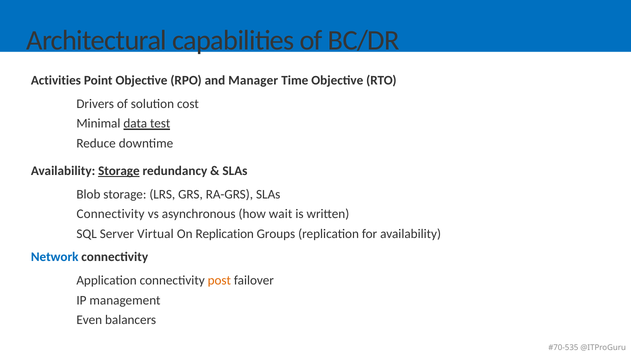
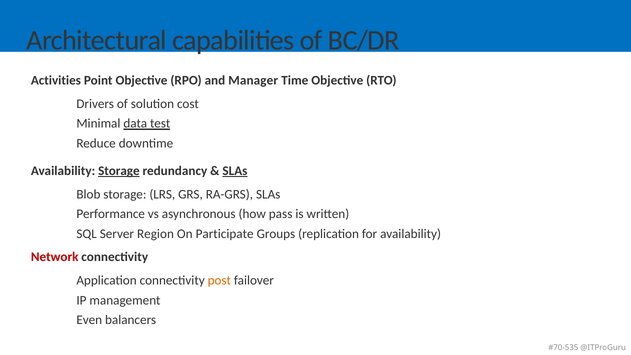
SLAs at (235, 171) underline: none -> present
Connectivity at (111, 214): Connectivity -> Performance
wait: wait -> pass
Virtual: Virtual -> Region
On Replication: Replication -> Participate
Network colour: blue -> red
